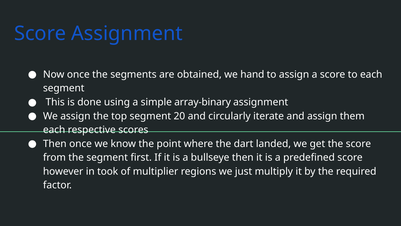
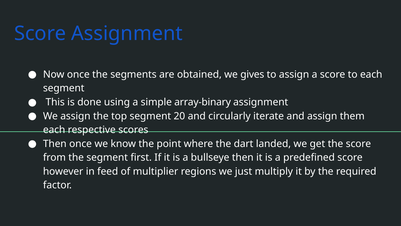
hand: hand -> gives
took: took -> feed
